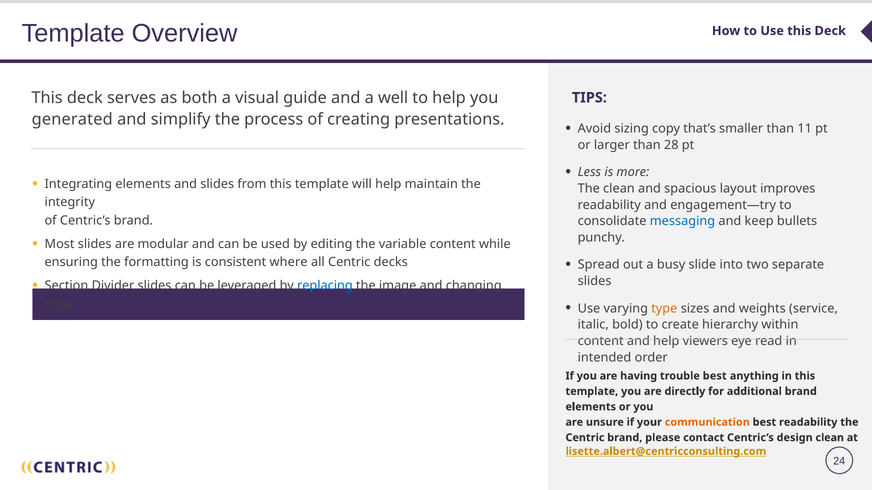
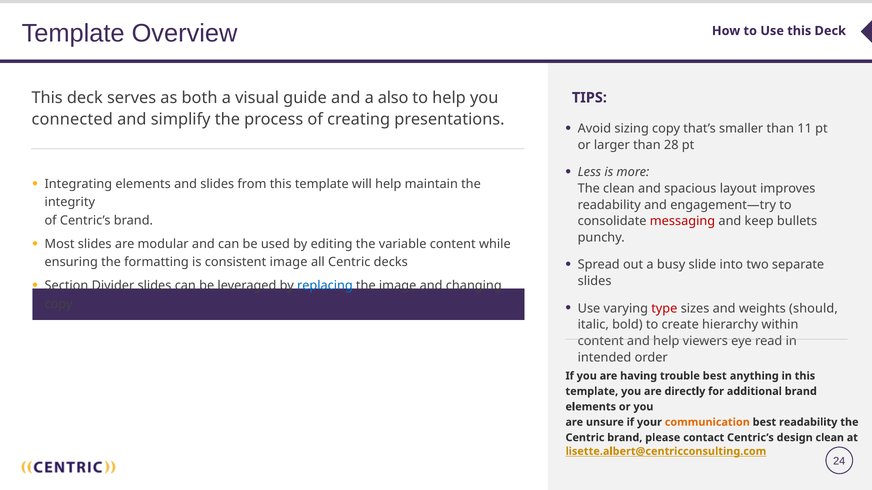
well: well -> also
generated: generated -> connected
messaging colour: blue -> red
consistent where: where -> image
type colour: orange -> red
service: service -> should
